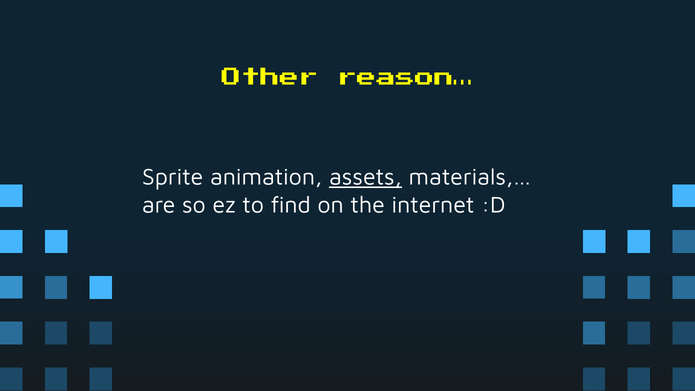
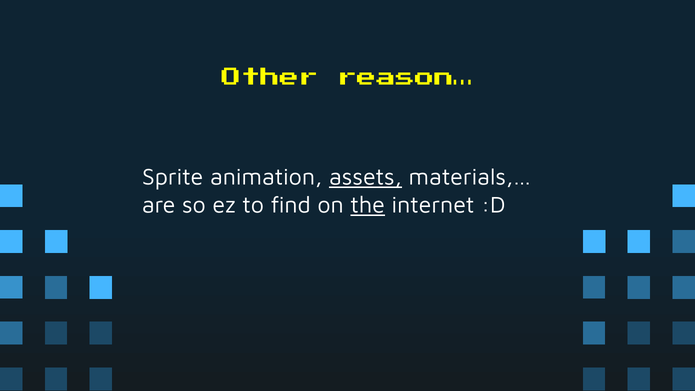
the underline: none -> present
